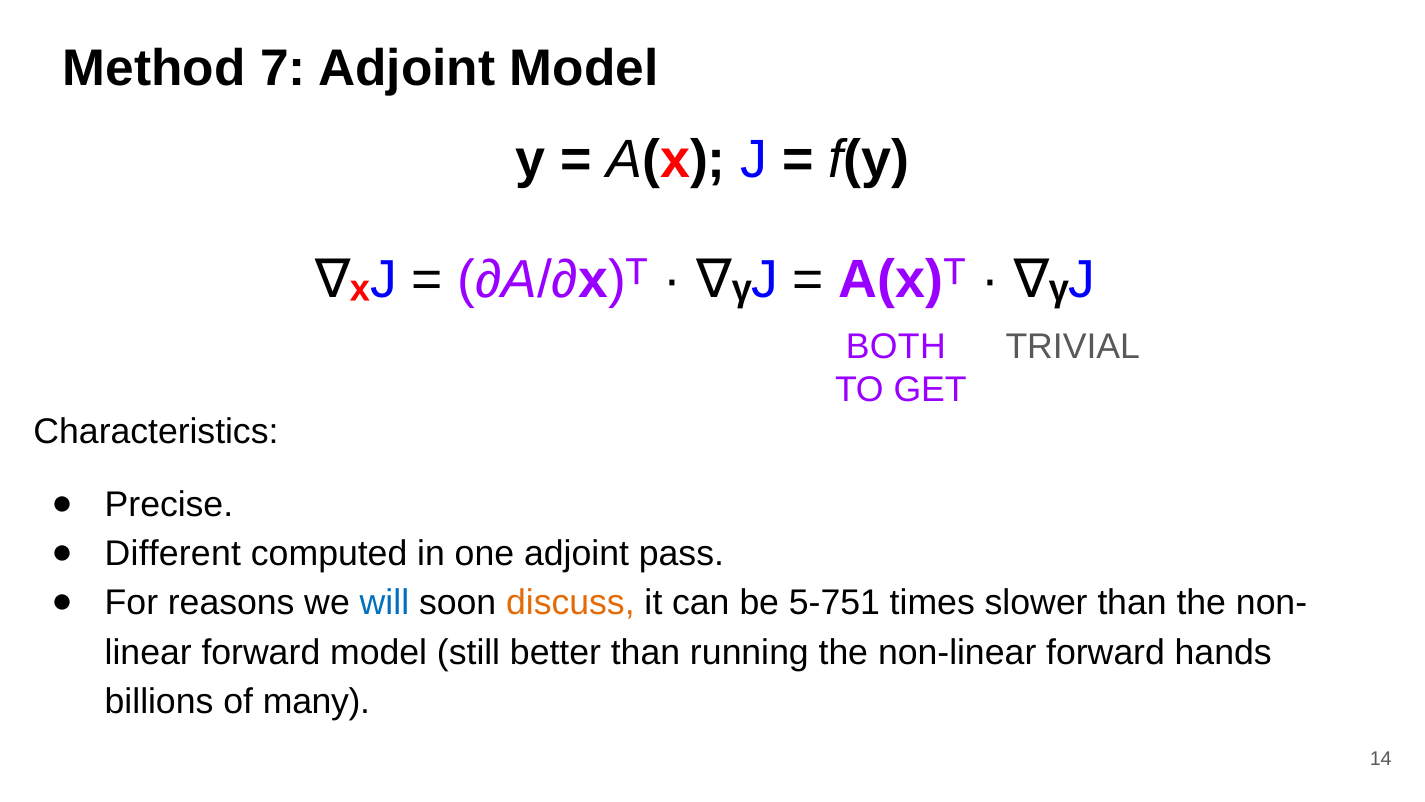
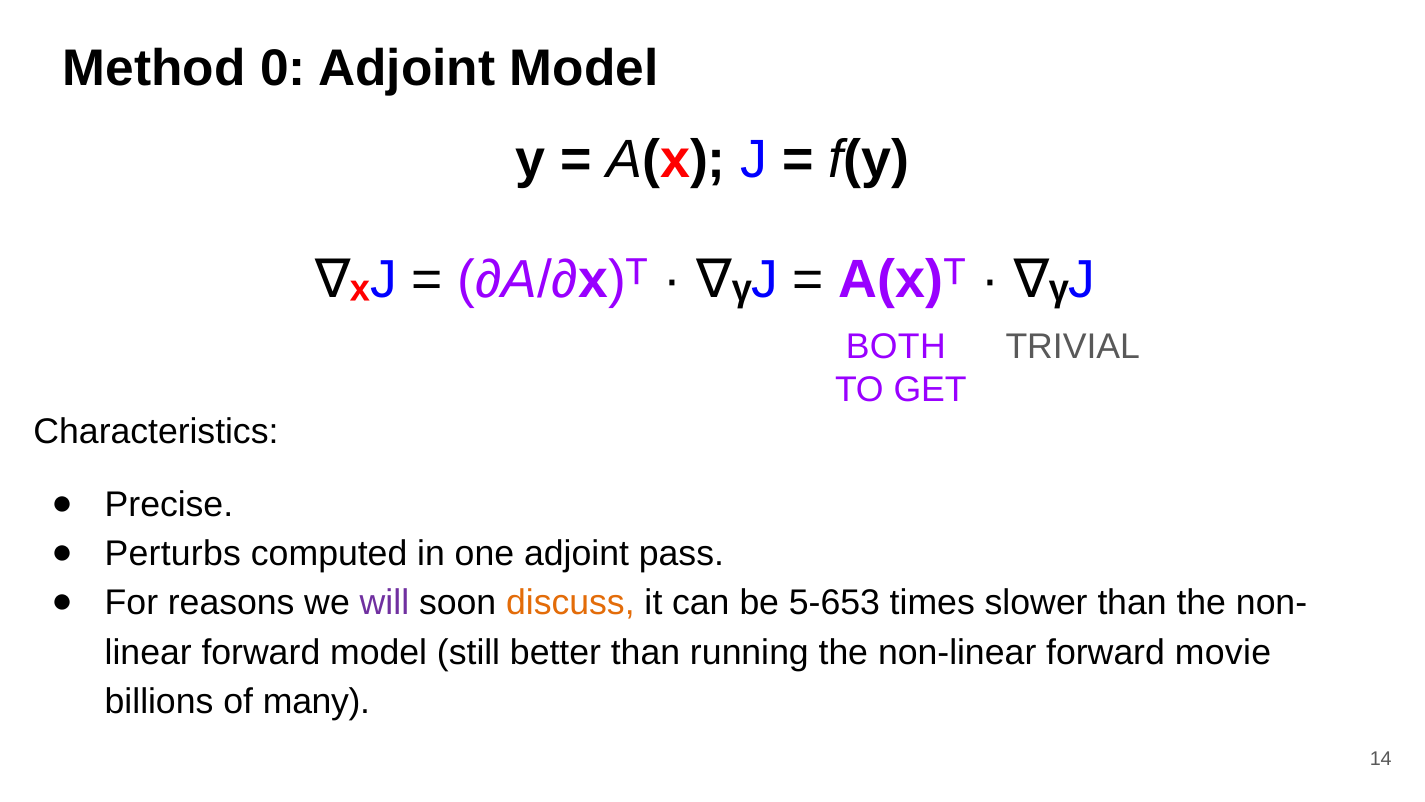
7: 7 -> 0
Different: Different -> Perturbs
will colour: blue -> purple
5-751: 5-751 -> 5-653
hands: hands -> movie
